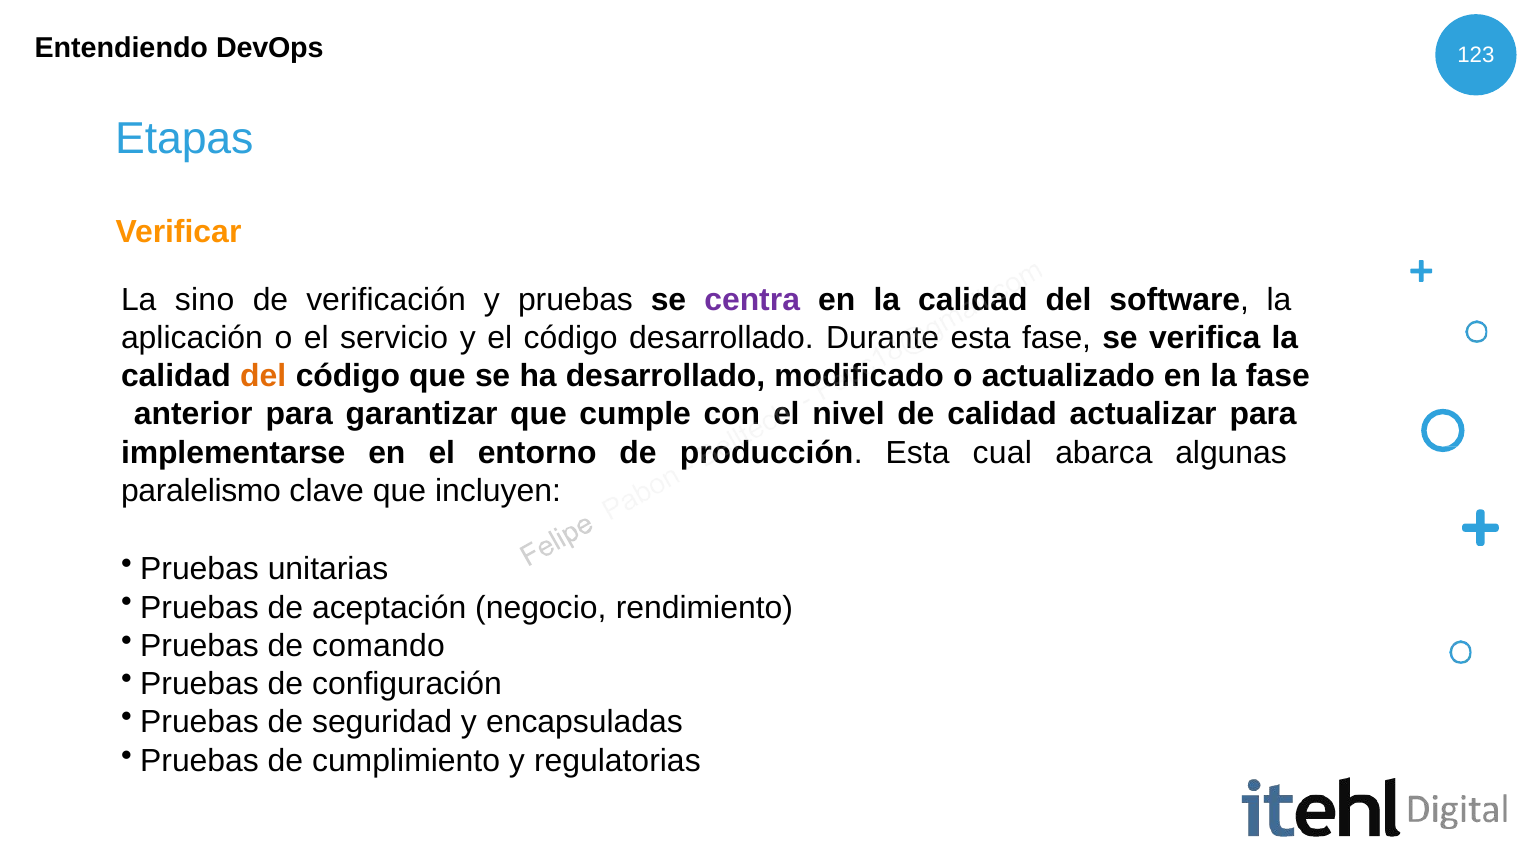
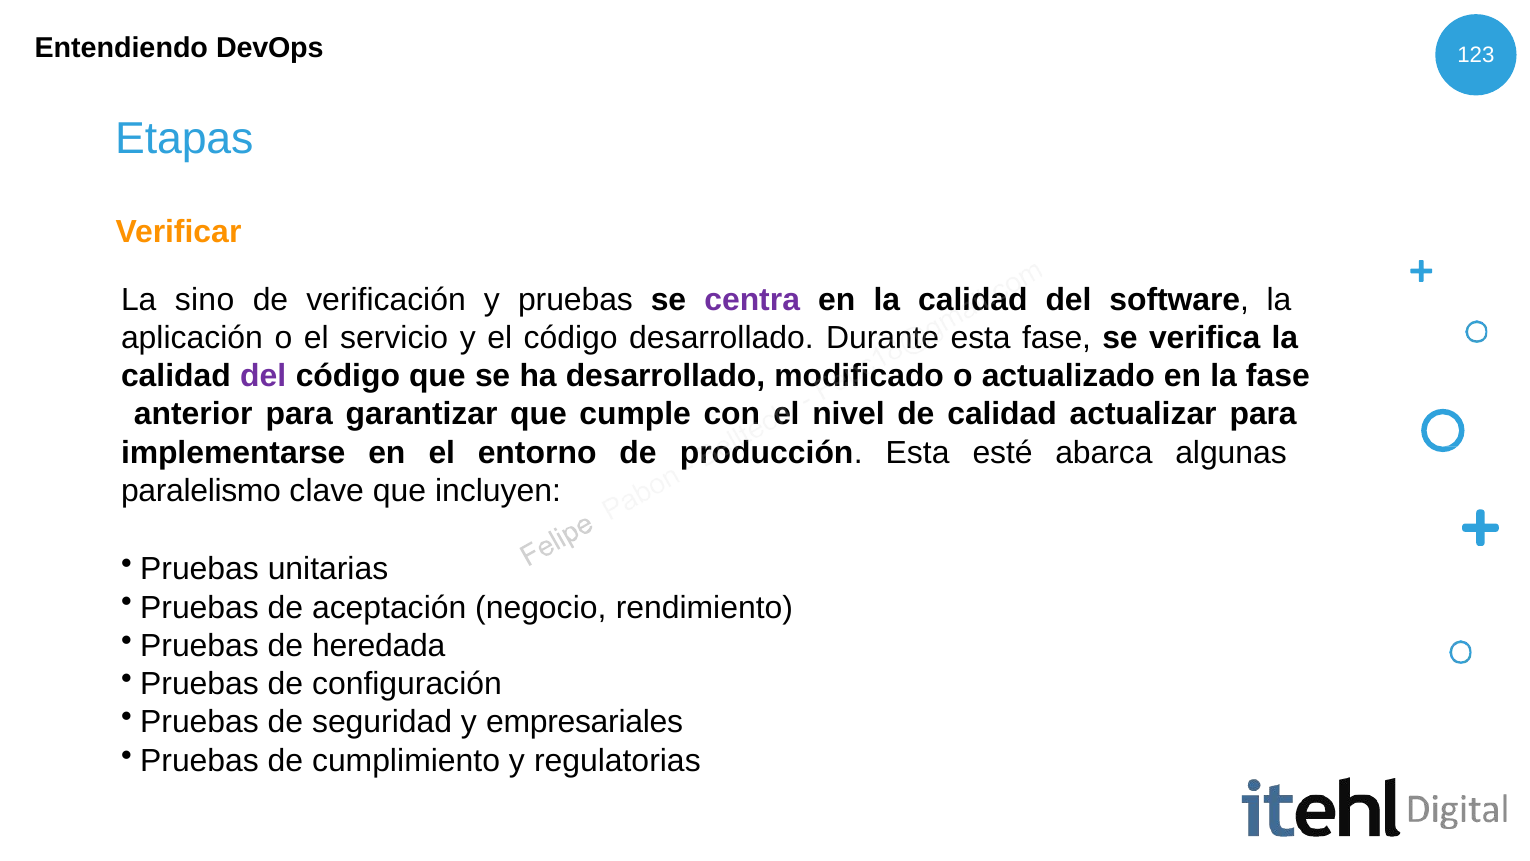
del at (263, 376) colour: orange -> purple
cual: cual -> esté
comando: comando -> heredada
encapsuladas: encapsuladas -> empresariales
